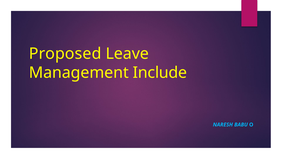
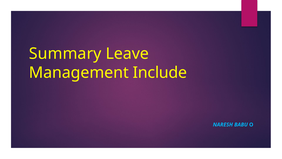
Proposed: Proposed -> Summary
